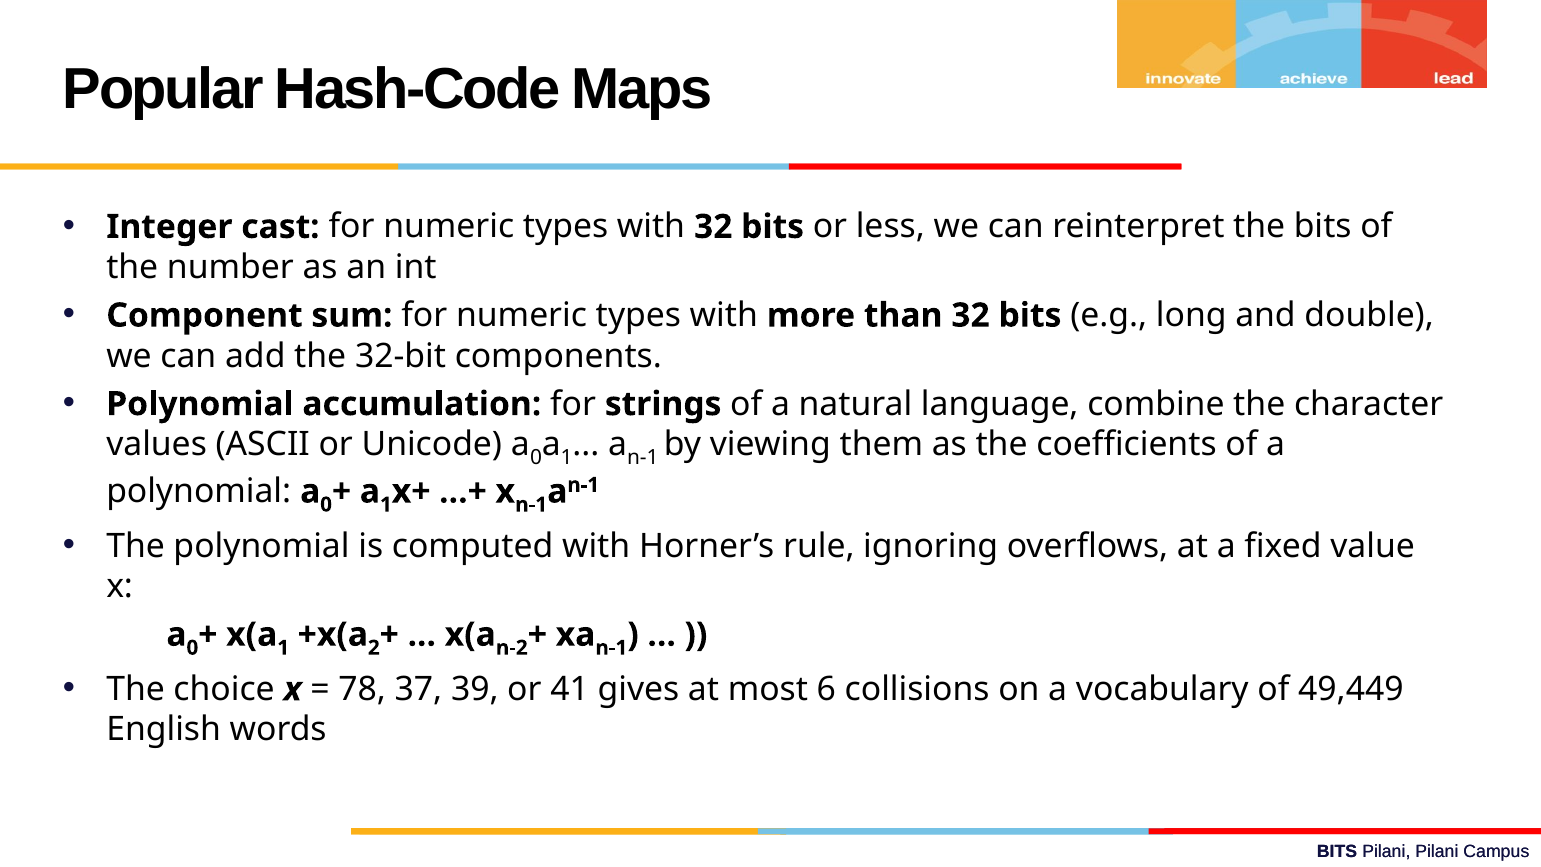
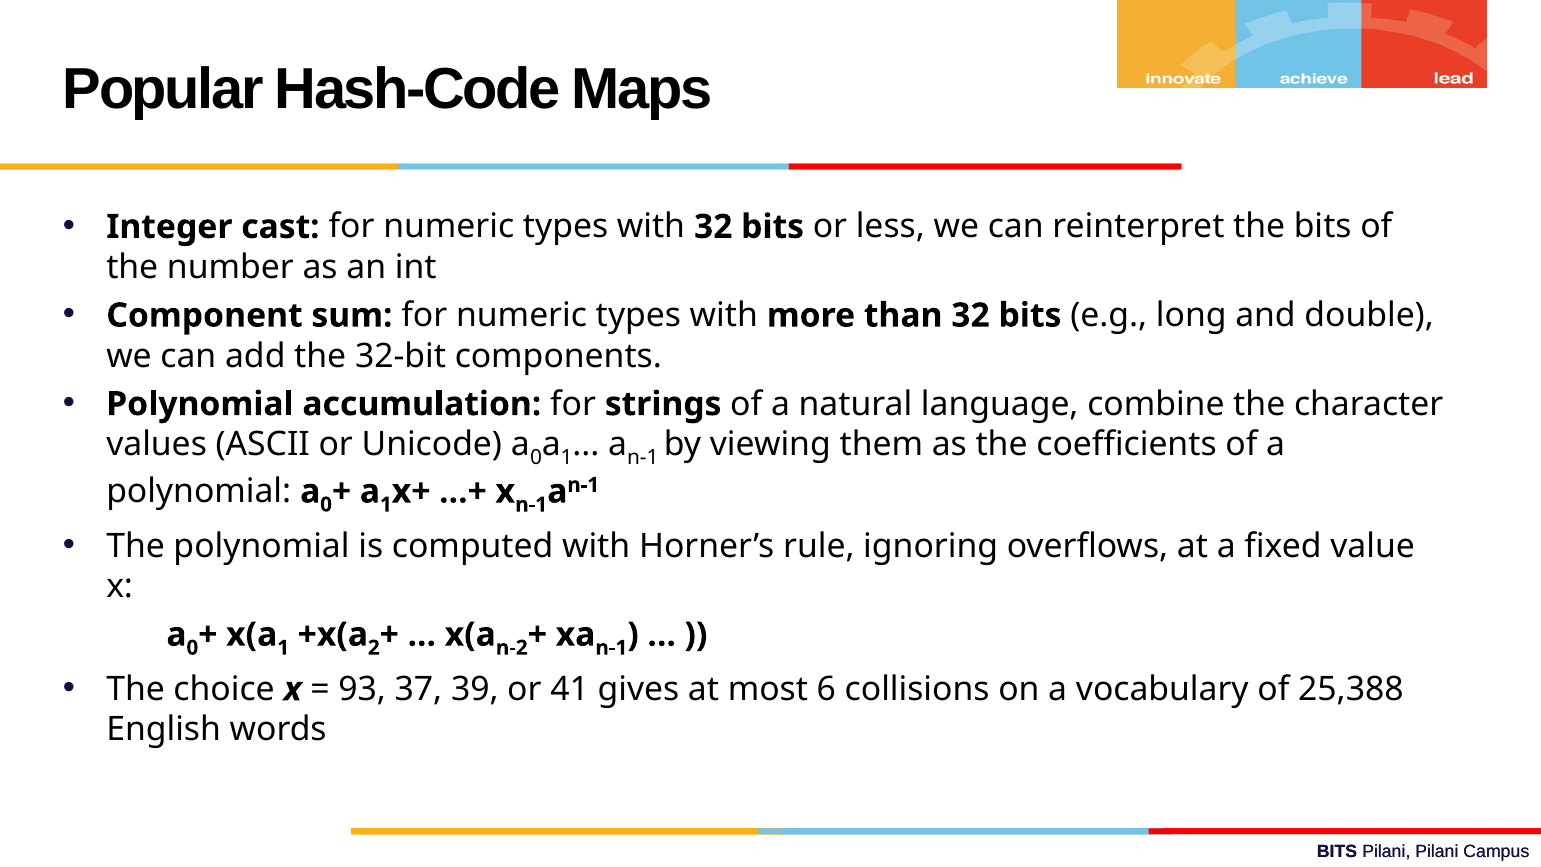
78: 78 -> 93
49,449: 49,449 -> 25,388
